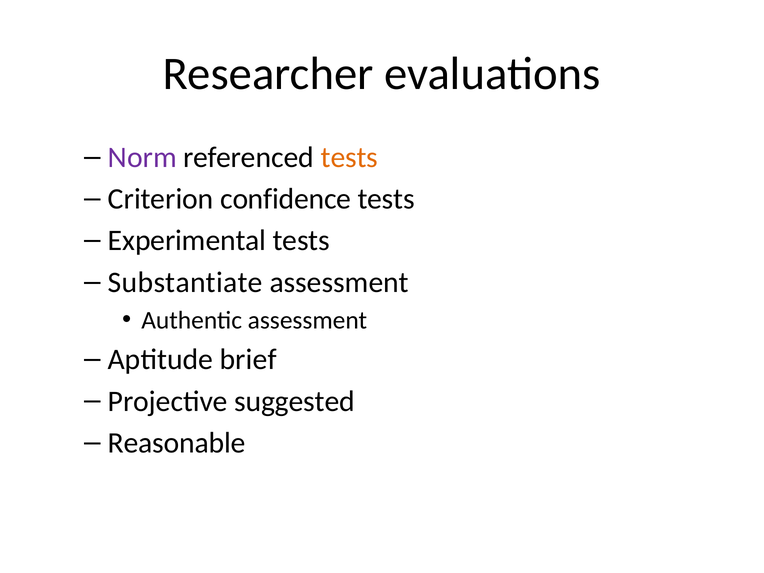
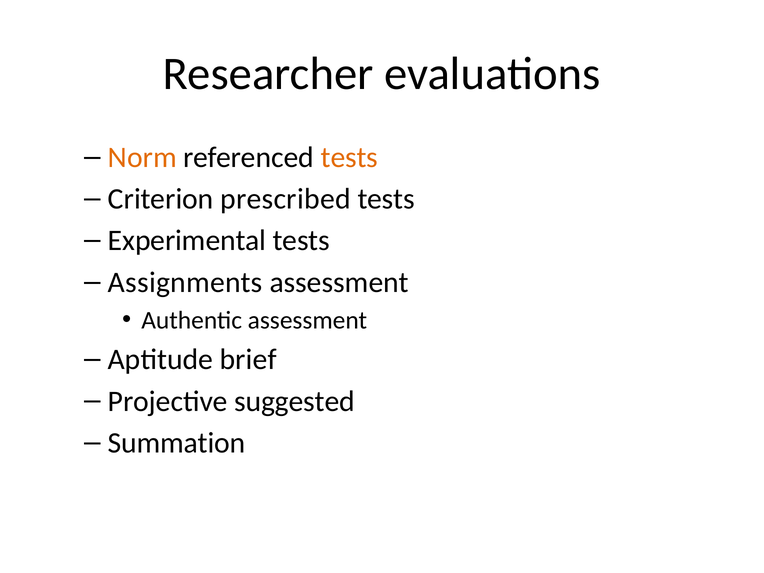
Norm colour: purple -> orange
confidence: confidence -> prescribed
Substantiate: Substantiate -> Assignments
Reasonable: Reasonable -> Summation
